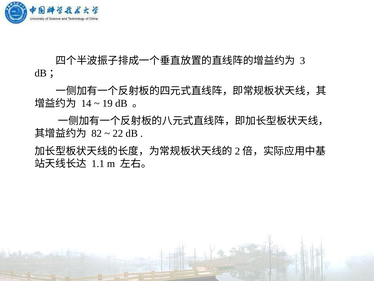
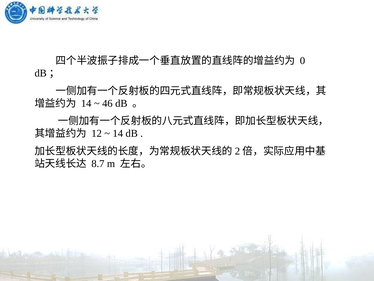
3: 3 -> 0
19: 19 -> 46
82: 82 -> 12
22 at (118, 133): 22 -> 14
1.1: 1.1 -> 8.7
